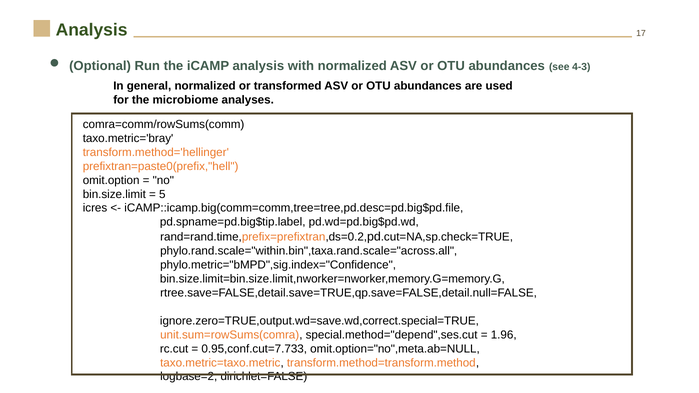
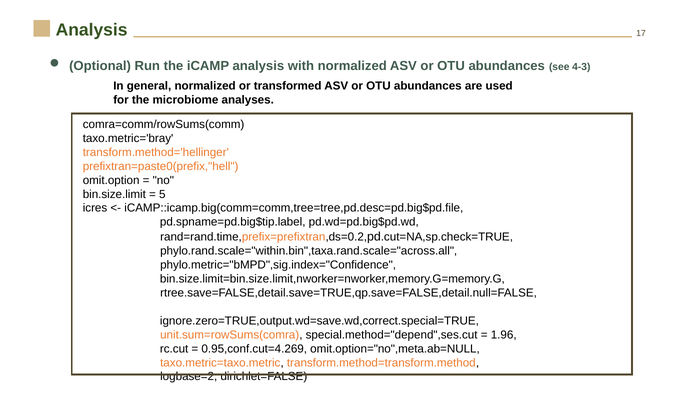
0.95,conf.cut=7.733: 0.95,conf.cut=7.733 -> 0.95,conf.cut=4.269
